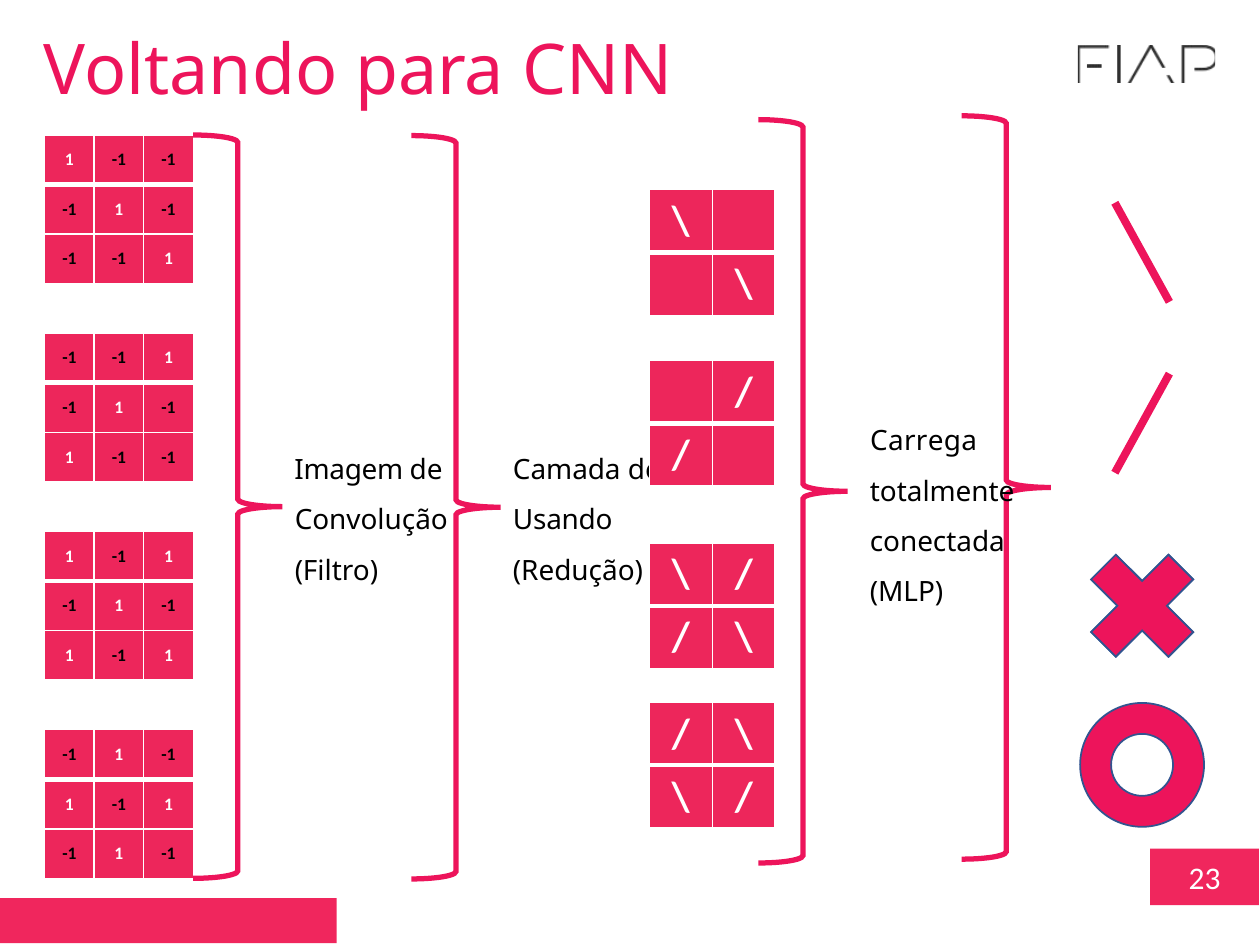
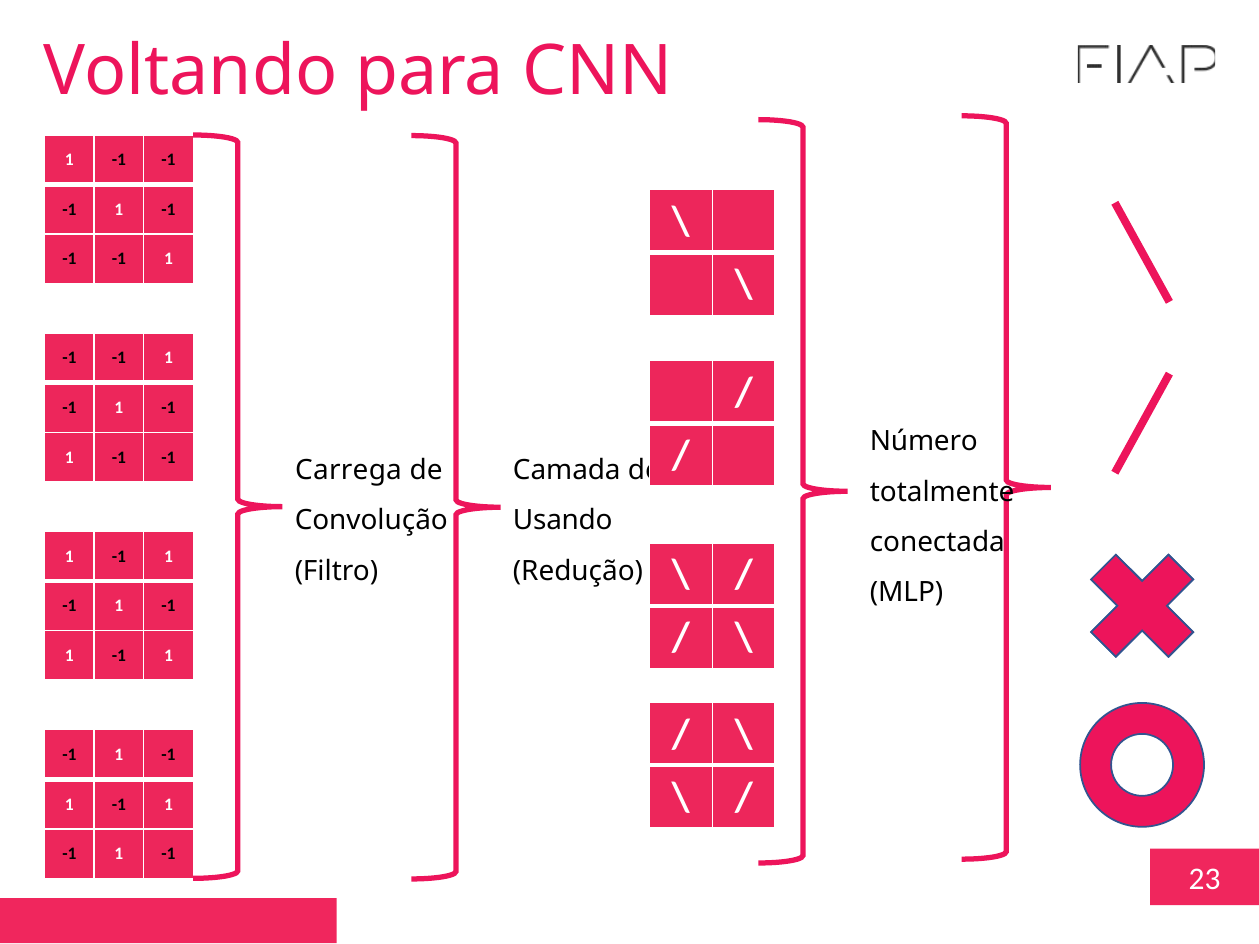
Carrega: Carrega -> Número
Imagem: Imagem -> Carrega
